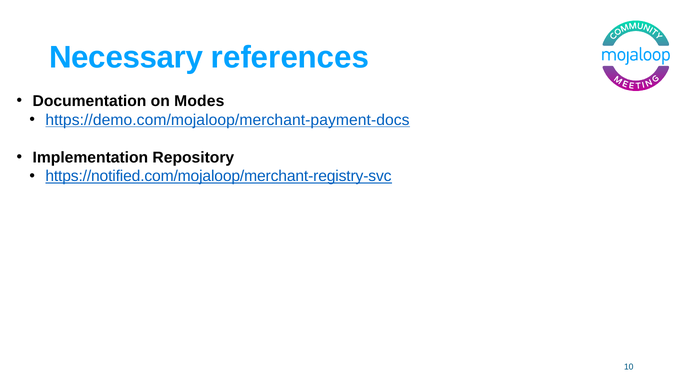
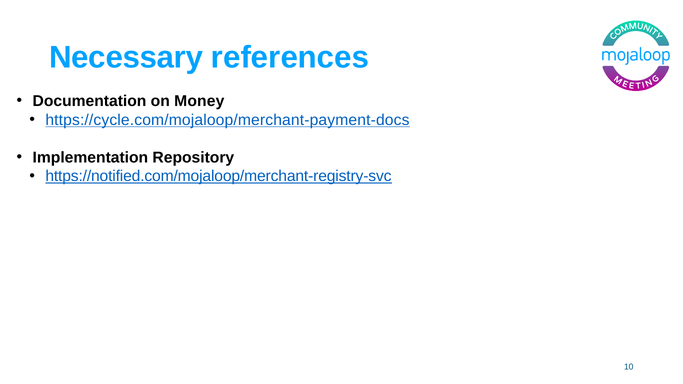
Modes: Modes -> Money
https://demo.com/mojaloop/merchant-payment-docs: https://demo.com/mojaloop/merchant-payment-docs -> https://cycle.com/mojaloop/merchant-payment-docs
